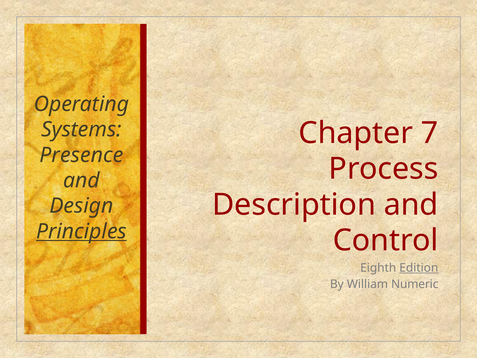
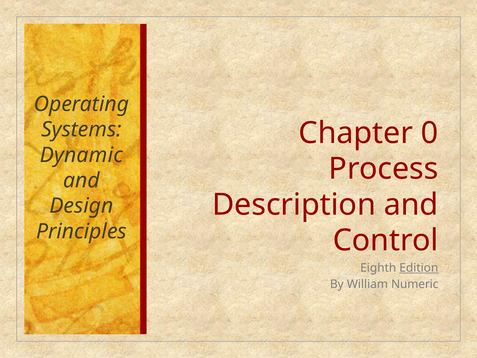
7: 7 -> 0
Presence: Presence -> Dynamic
Principles underline: present -> none
